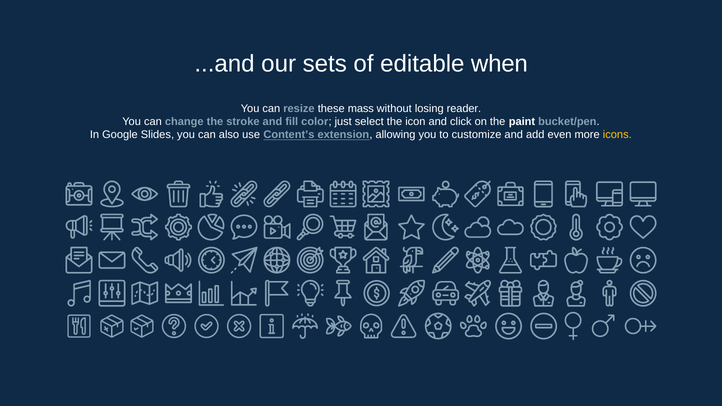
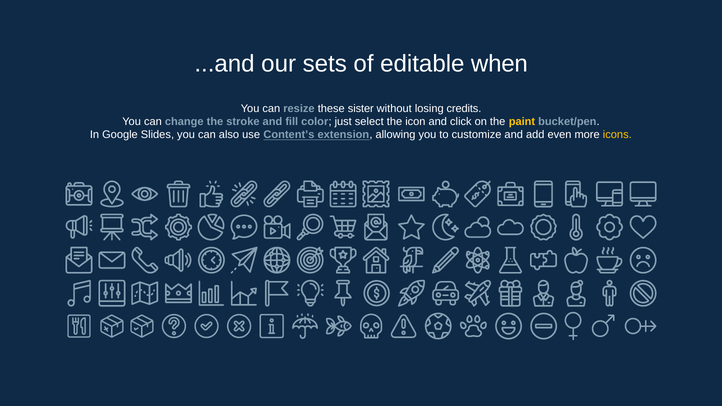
mass: mass -> sister
reader: reader -> credits
paint colour: white -> yellow
